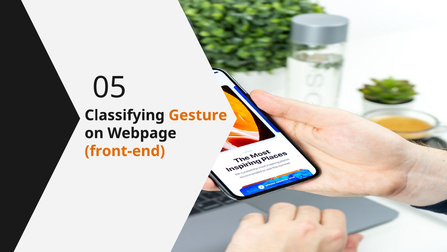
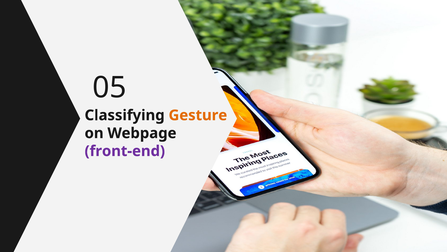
front-end colour: orange -> purple
